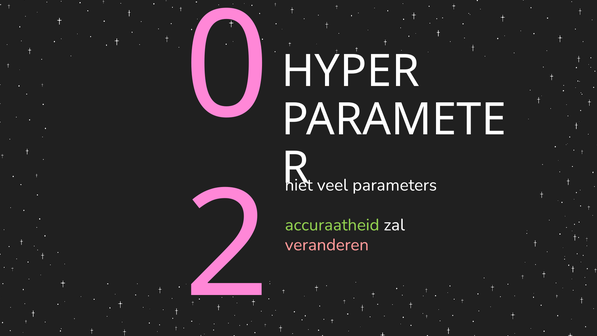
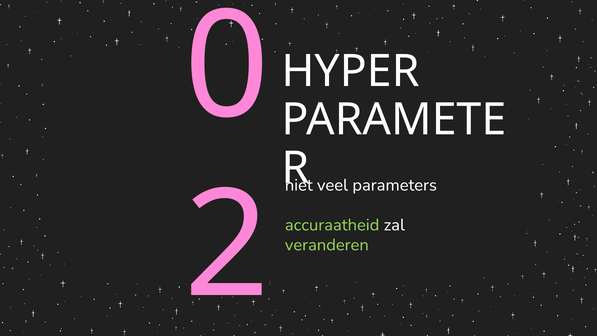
veranderen colour: pink -> light green
